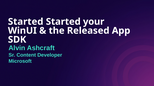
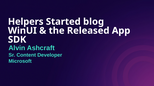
Started at (26, 22): Started -> Helpers
your: your -> blog
